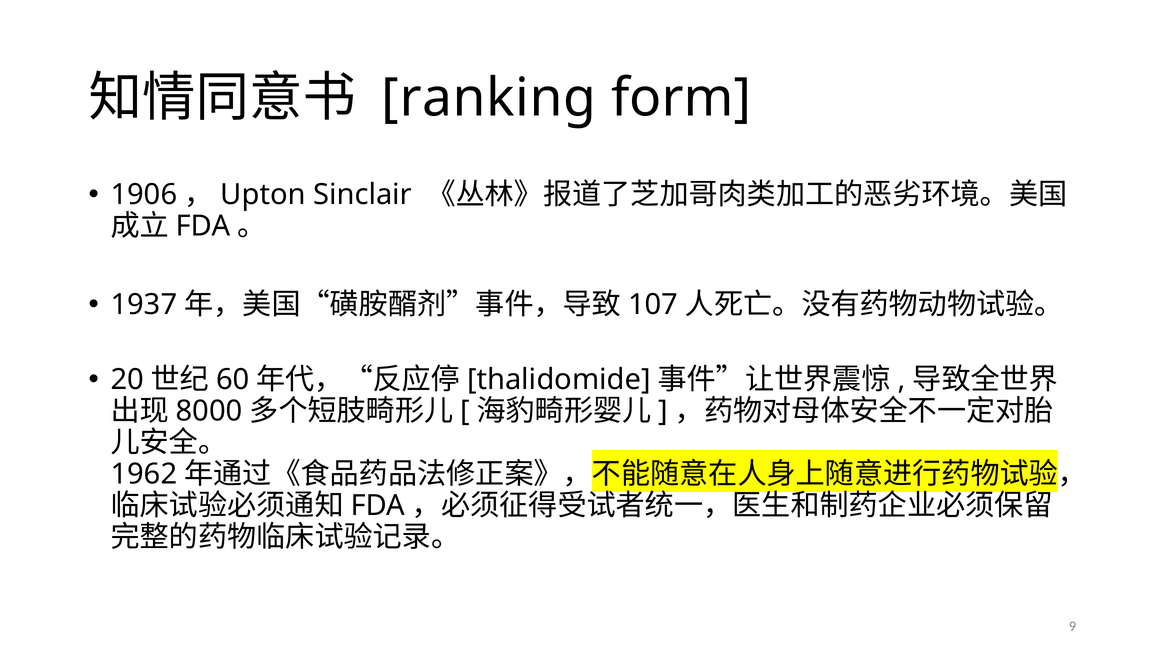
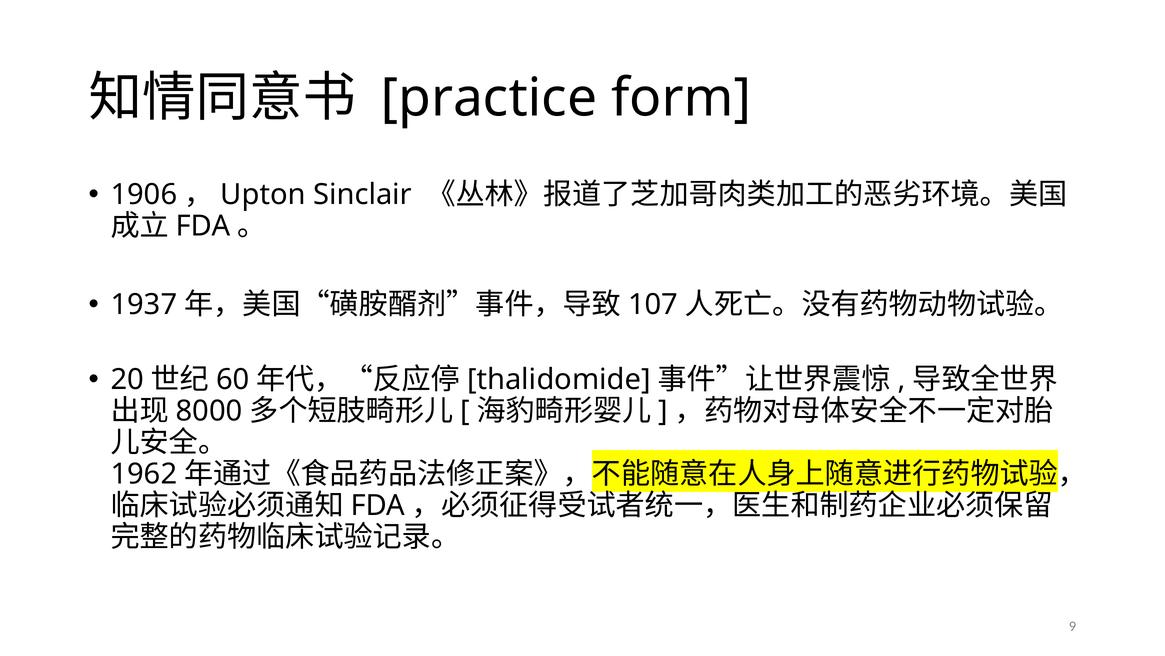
ranking: ranking -> practice
